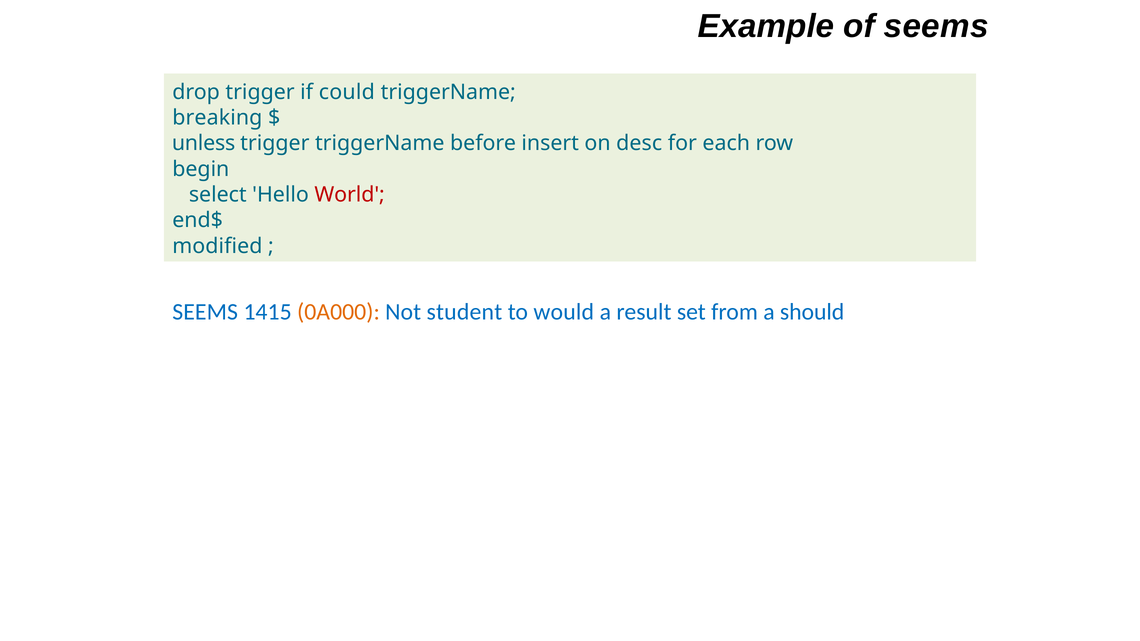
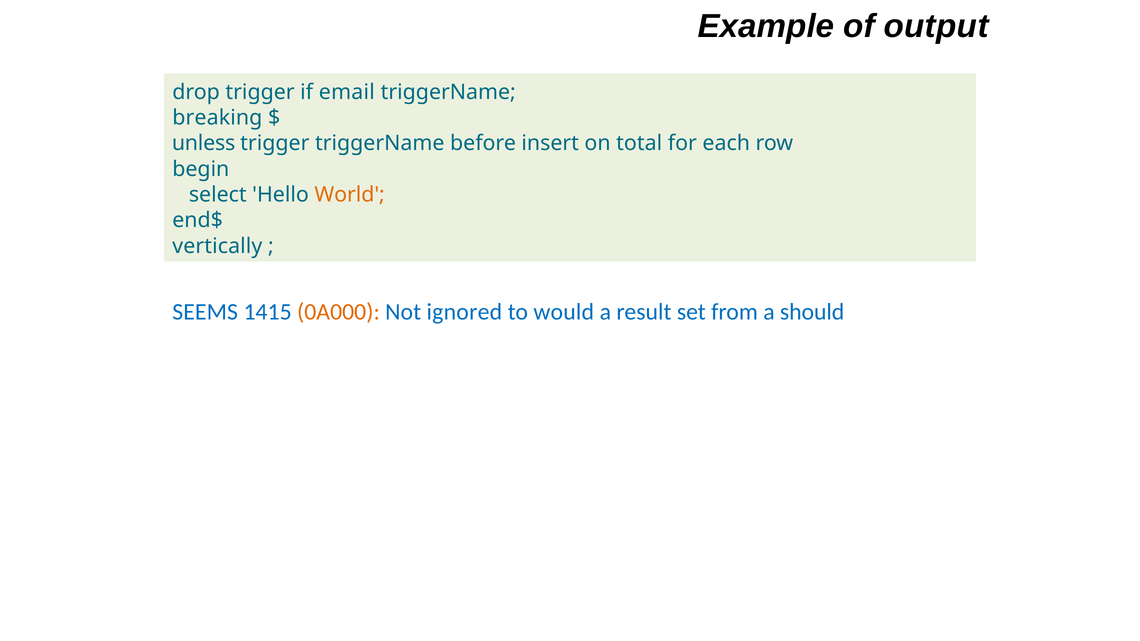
of seems: seems -> output
could: could -> email
desc: desc -> total
World colour: red -> orange
modified: modified -> vertically
student: student -> ignored
